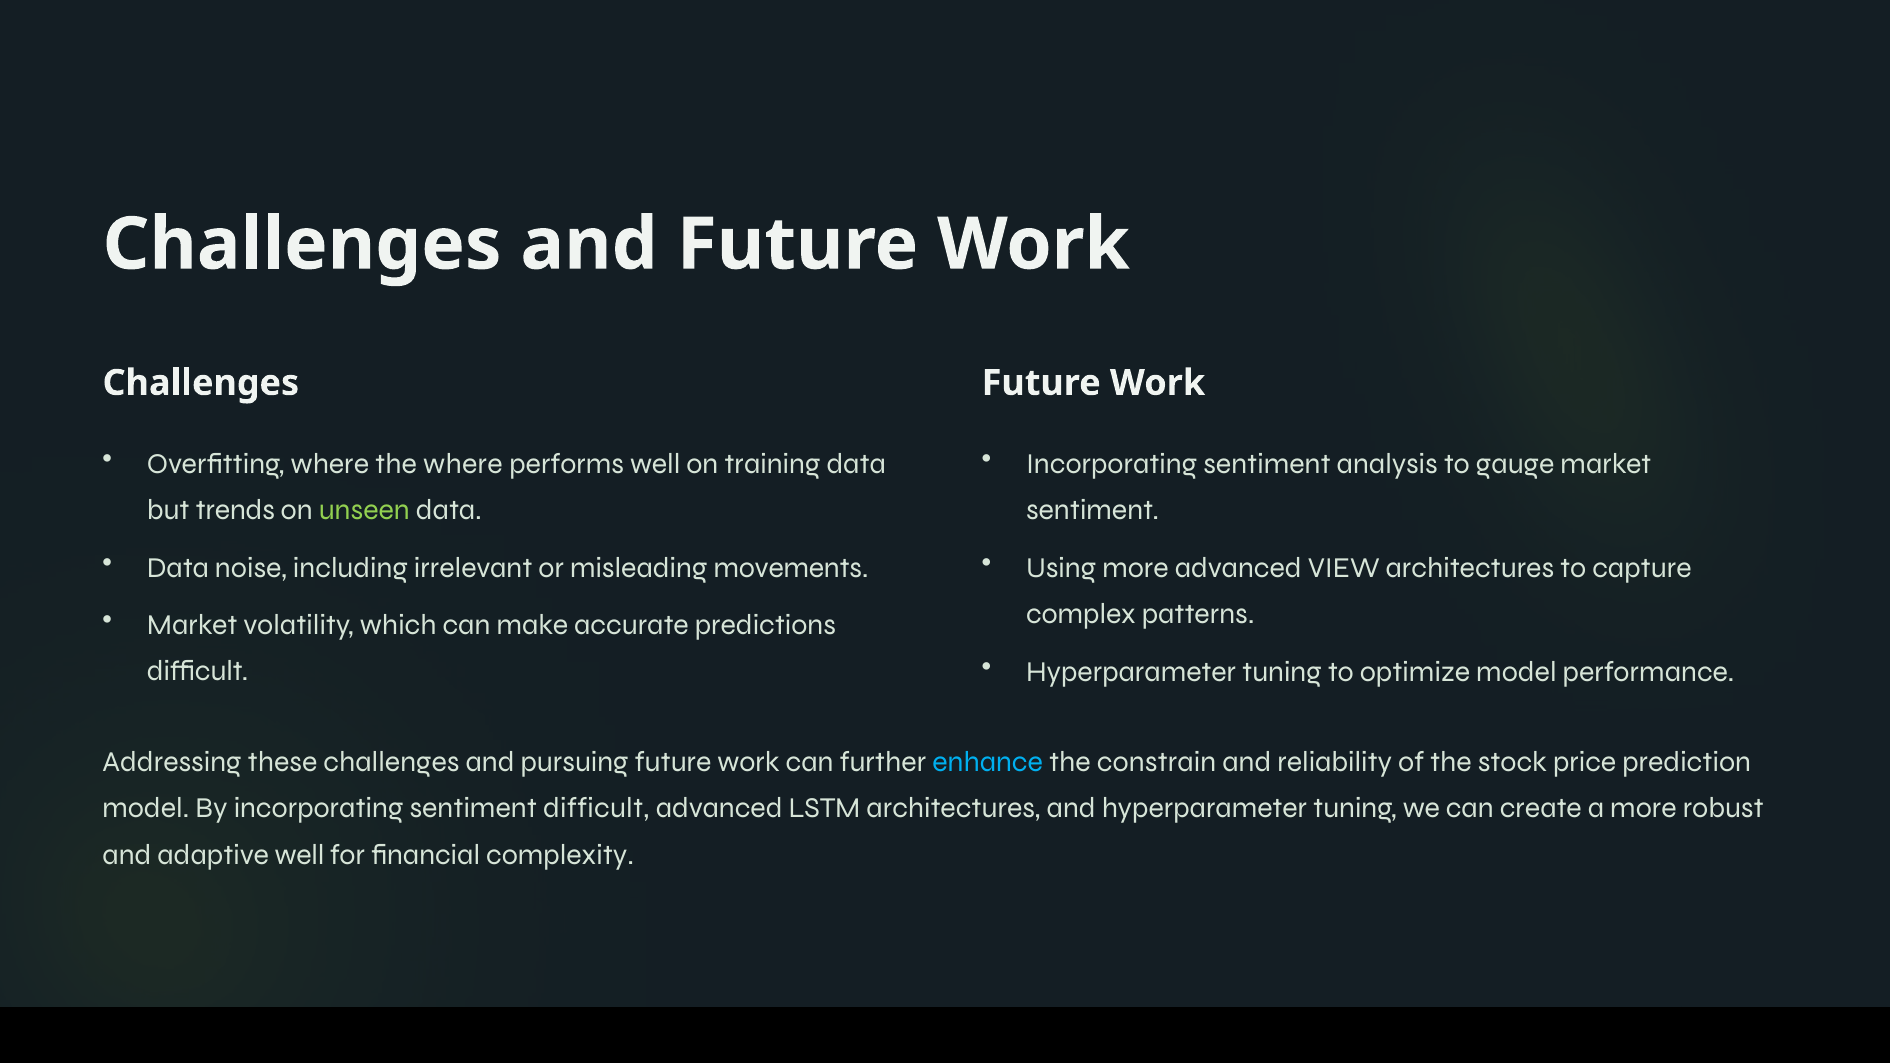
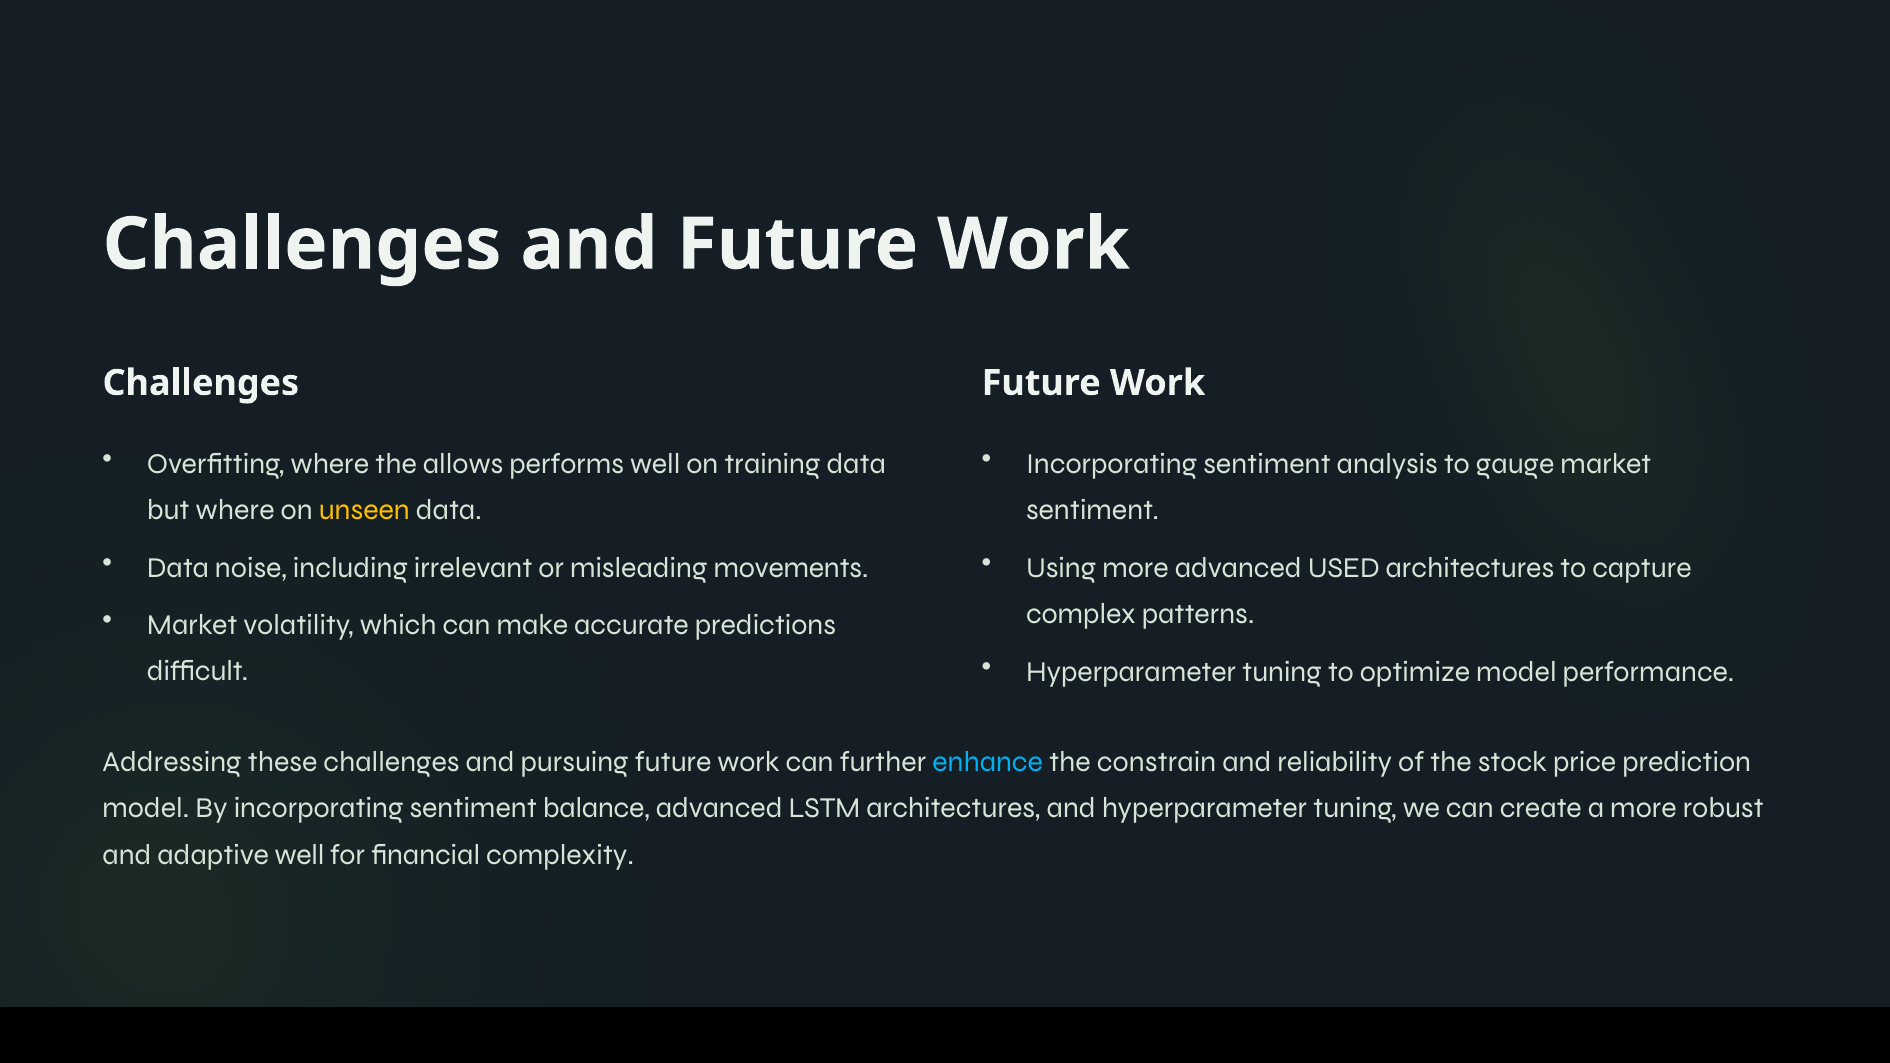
the where: where -> allows
but trends: trends -> where
unseen colour: light green -> yellow
VIEW: VIEW -> USED
sentiment difficult: difficult -> balance
